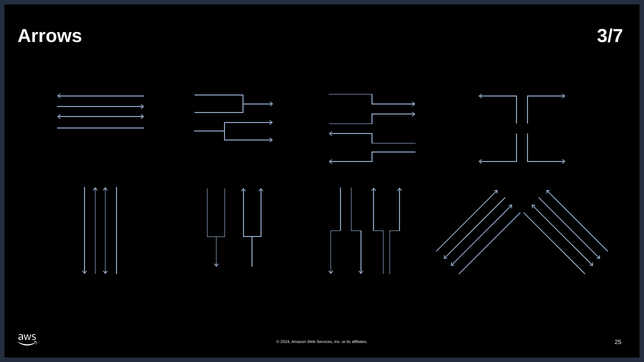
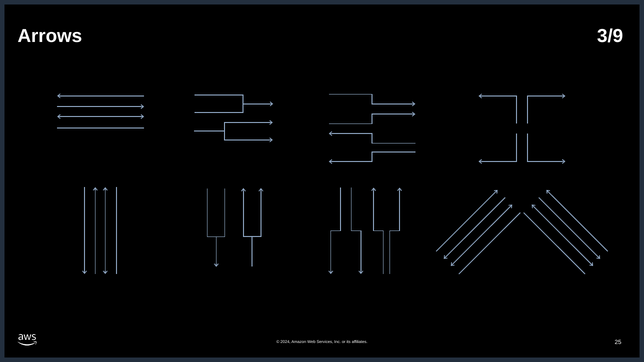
3/7: 3/7 -> 3/9
